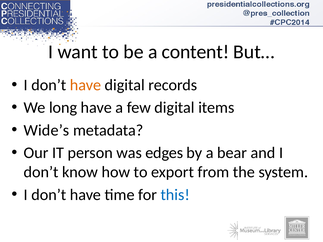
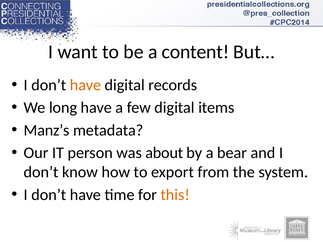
Wide’s: Wide’s -> Manz’s
edges: edges -> about
this colour: blue -> orange
